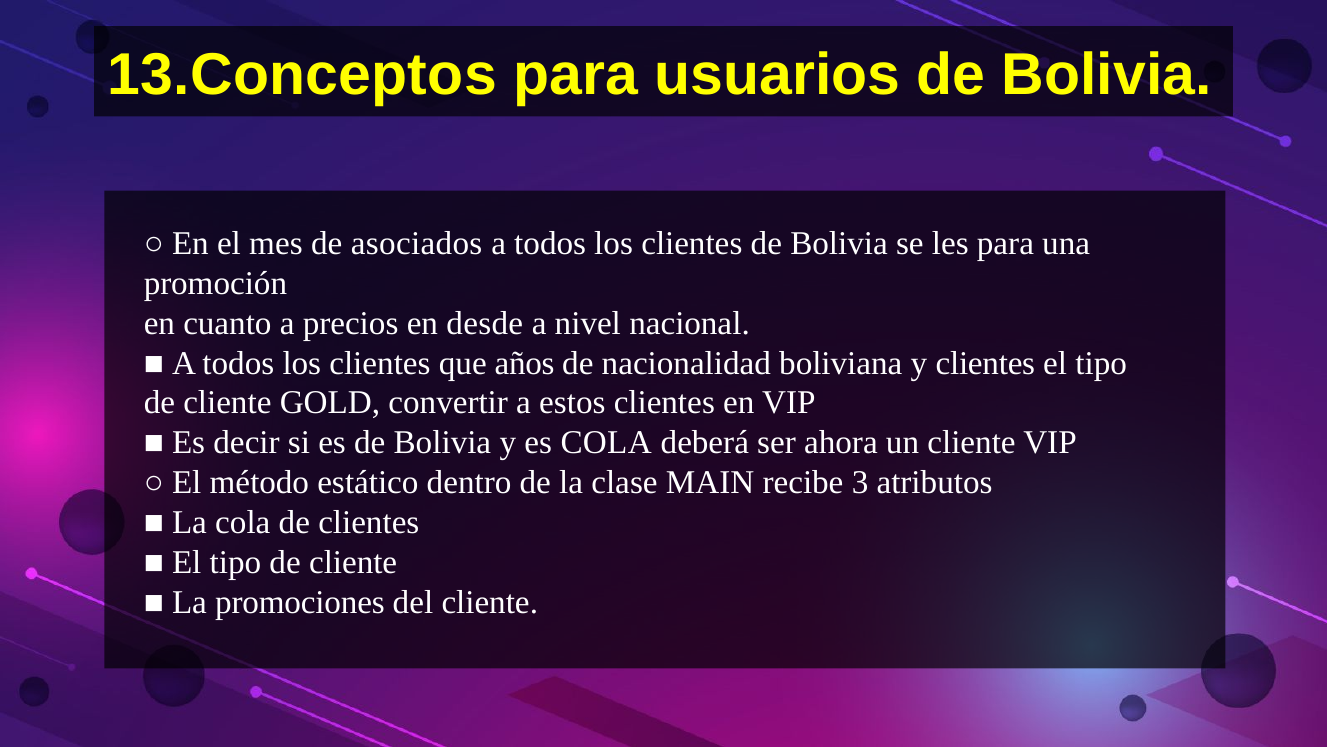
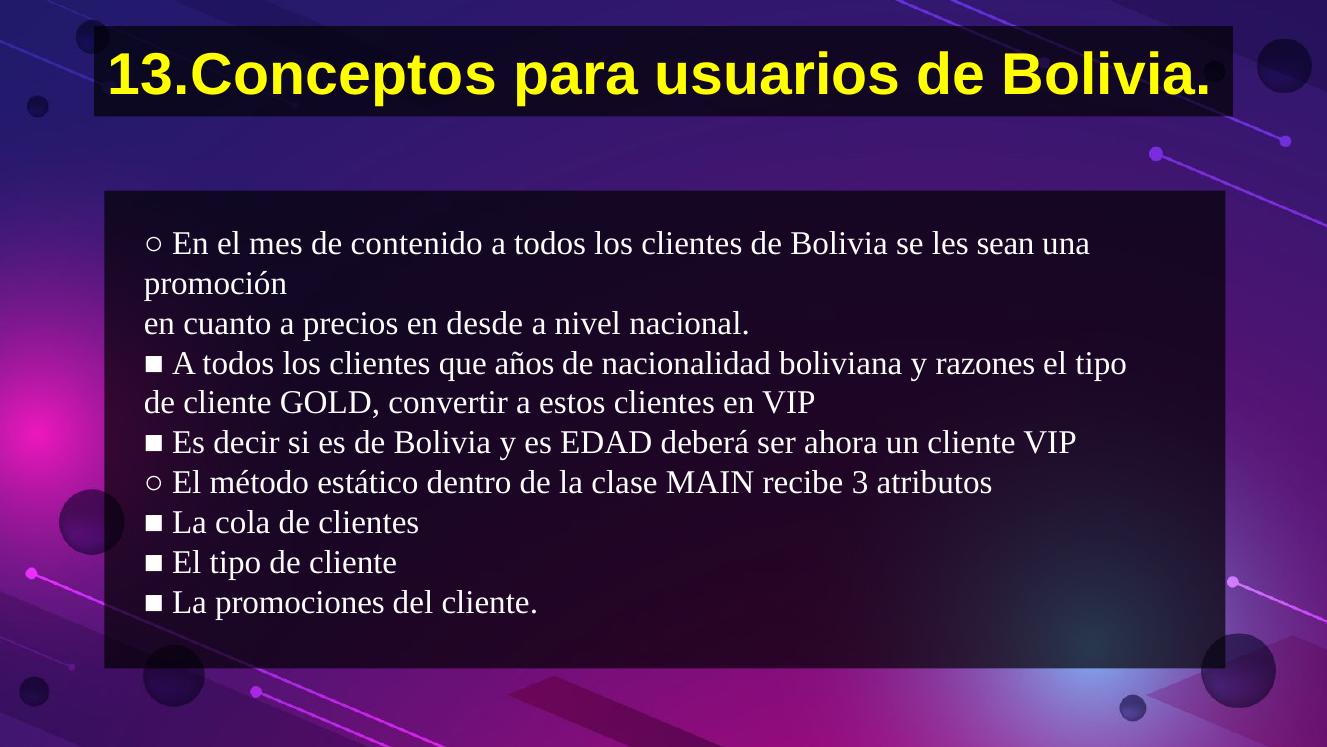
asociados: asociados -> contenido
les para: para -> sean
y clientes: clientes -> razones
es COLA: COLA -> EDAD
